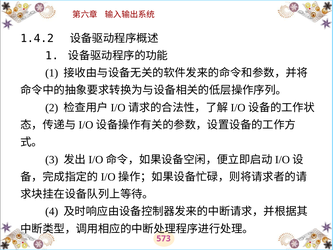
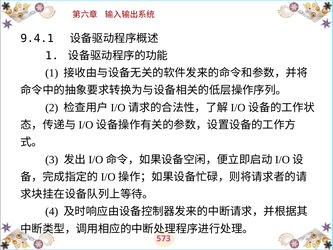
1.4.2: 1.4.2 -> 9.4.1
